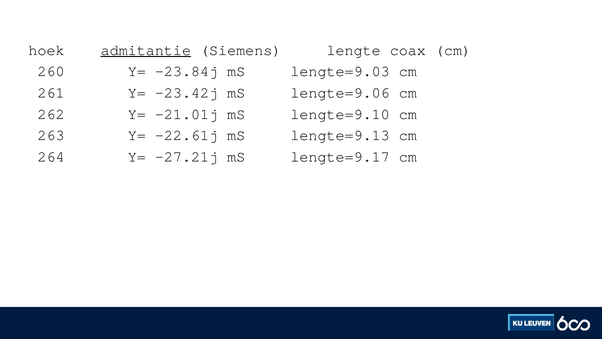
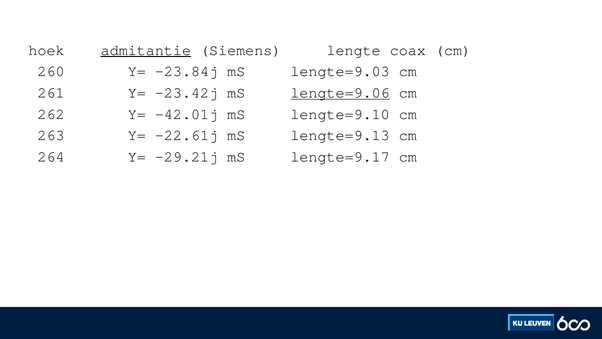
lengte=9.06 underline: none -> present
-21.01j: -21.01j -> -42.01j
-27.21j: -27.21j -> -29.21j
